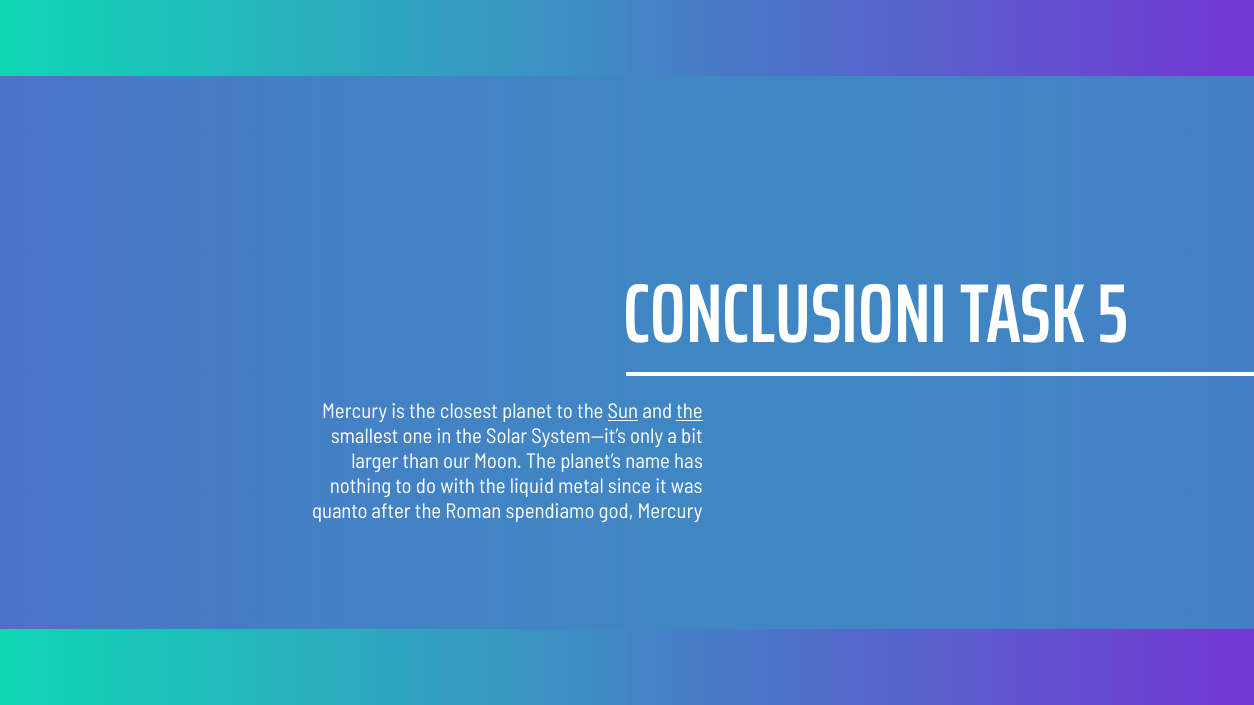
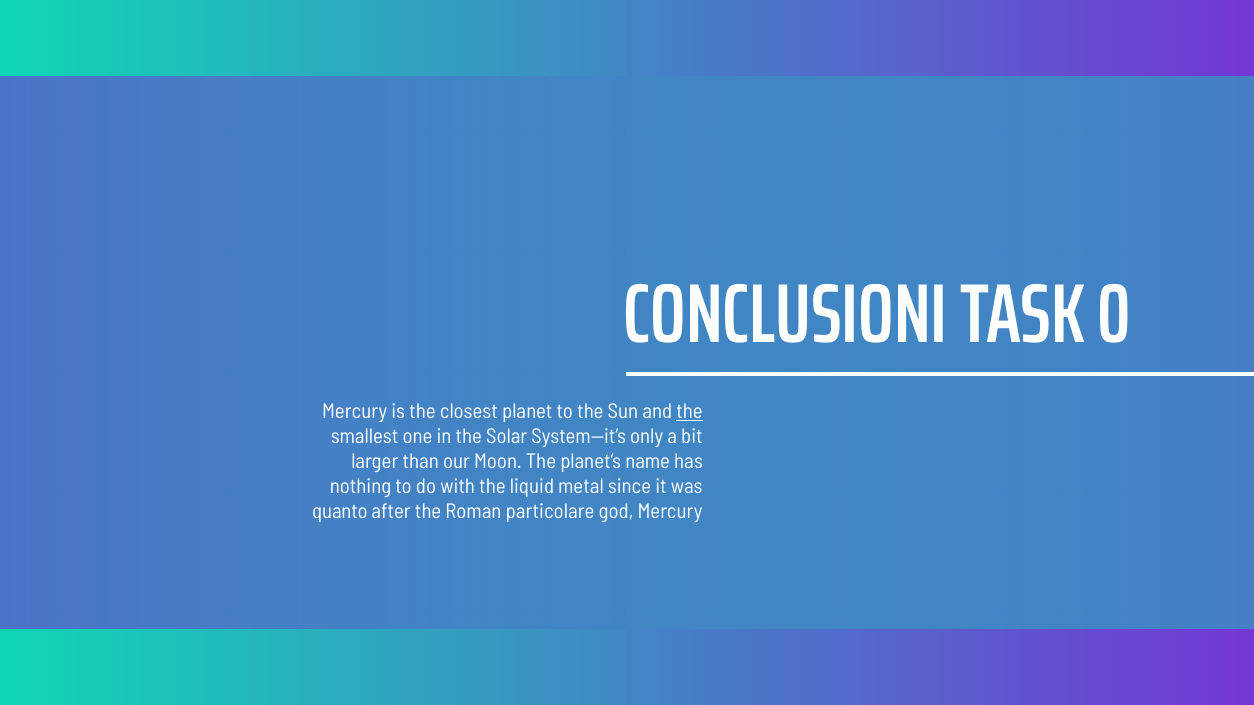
5: 5 -> 0
Sun underline: present -> none
spendiamo: spendiamo -> particolare
